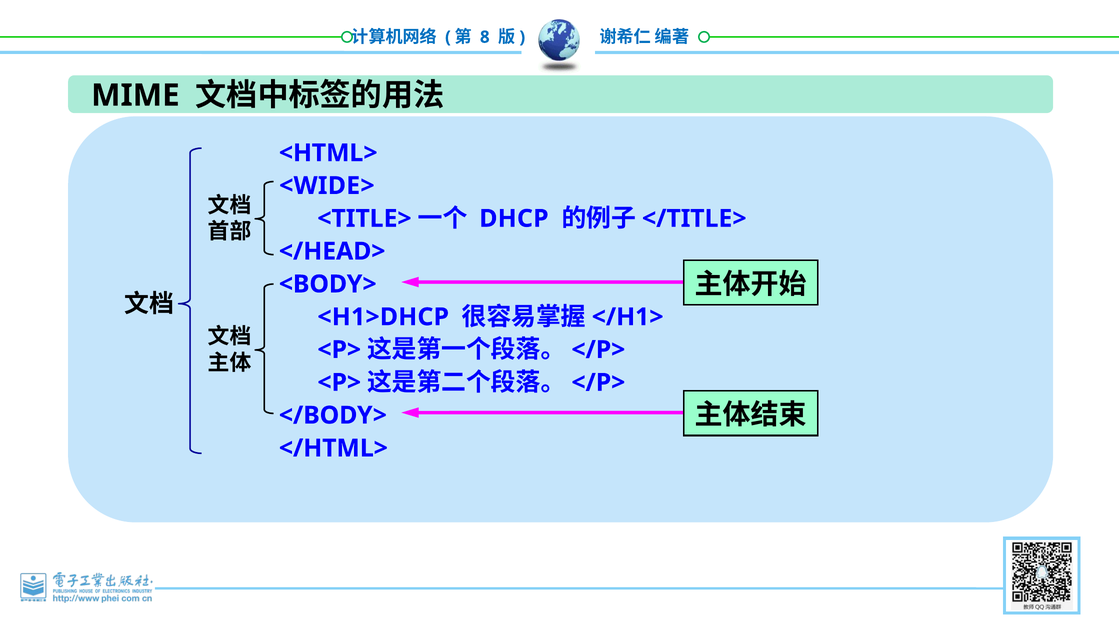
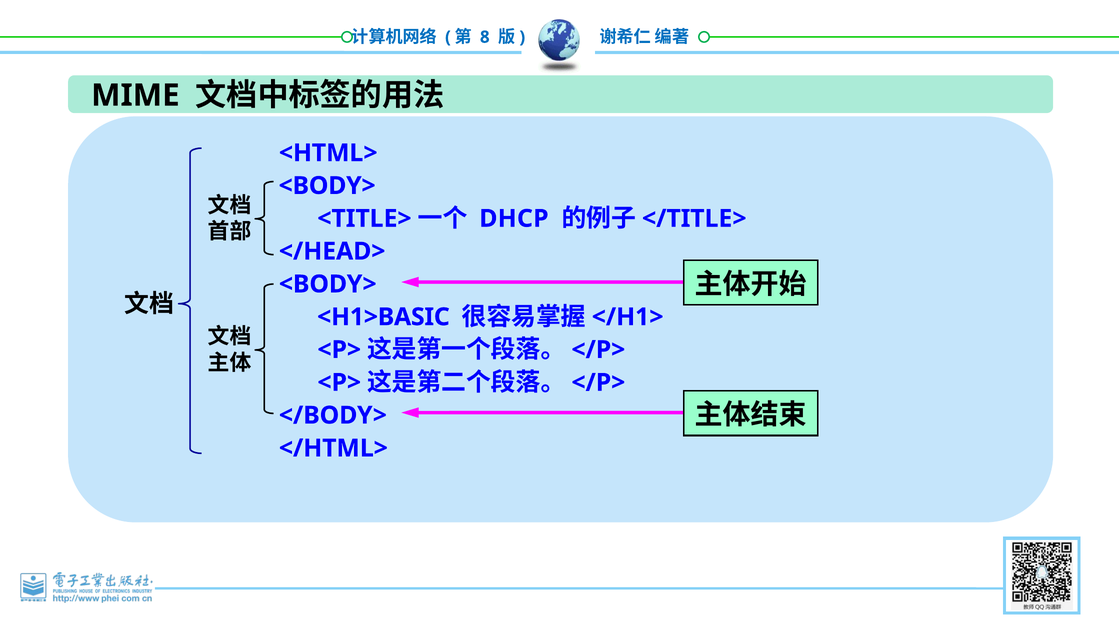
<WIDE> at (327, 186): <WIDE> -> <BODY>
<H1>DHCP: <H1>DHCP -> <H1>BASIC
